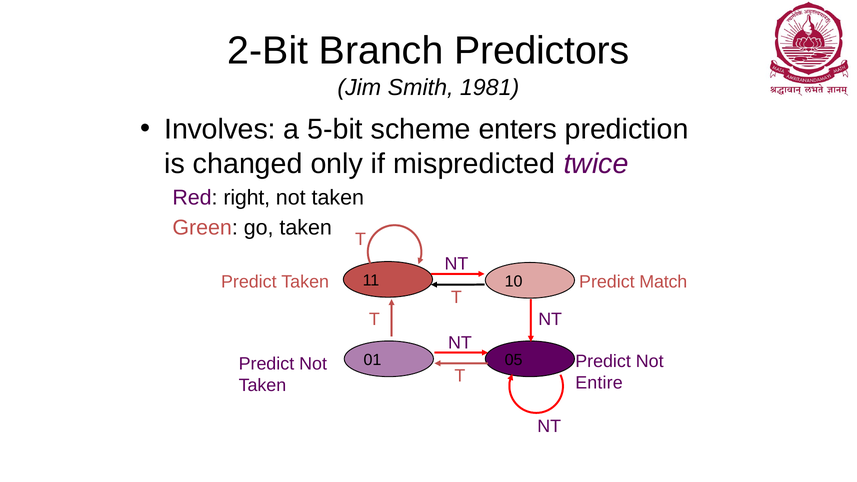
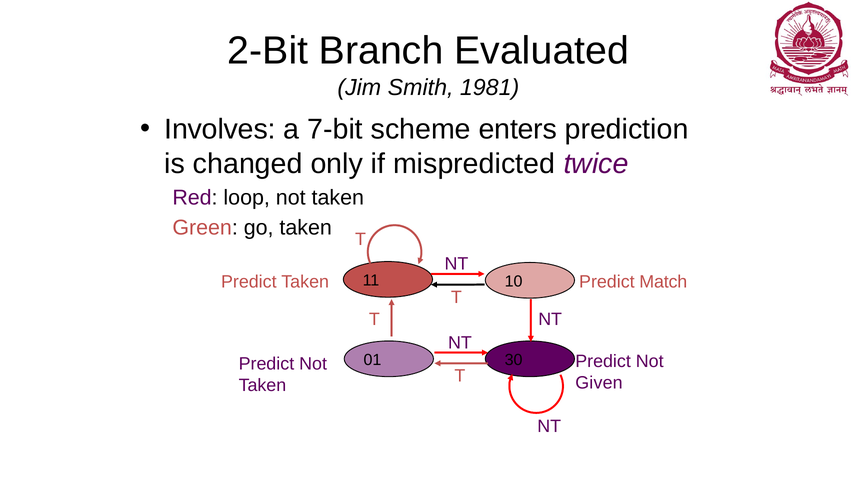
Predictors: Predictors -> Evaluated
5-bit: 5-bit -> 7-bit
right: right -> loop
05: 05 -> 30
Entire: Entire -> Given
